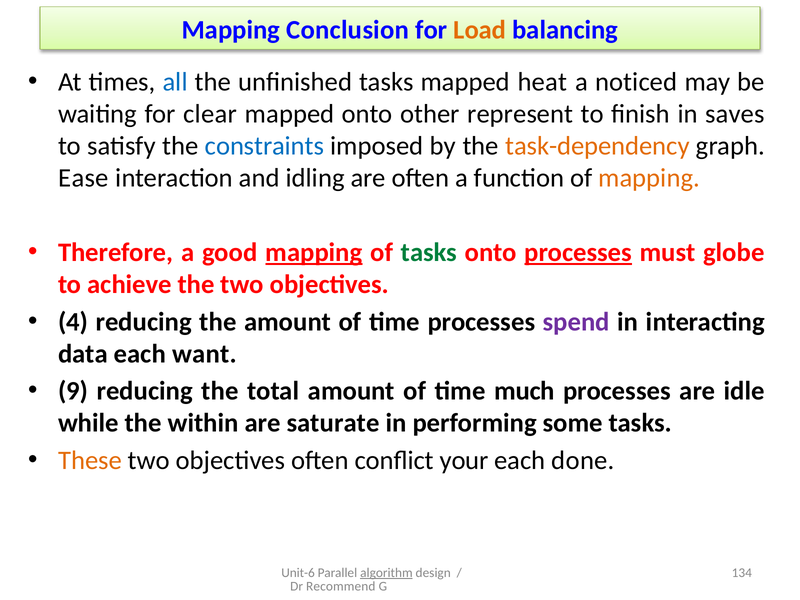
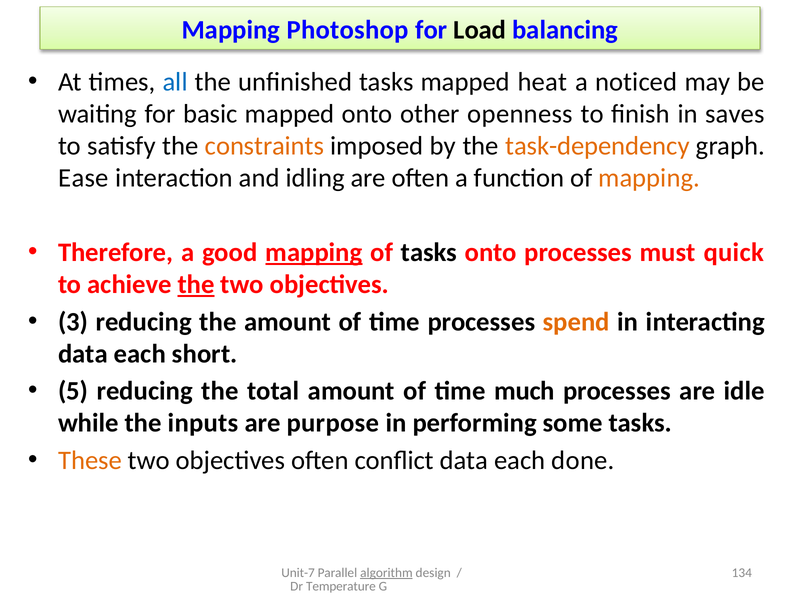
Conclusion: Conclusion -> Photoshop
Load colour: orange -> black
clear: clear -> basic
represent: represent -> openness
constraints colour: blue -> orange
tasks at (429, 253) colour: green -> black
processes at (578, 253) underline: present -> none
globe: globe -> quick
the at (196, 285) underline: none -> present
4: 4 -> 3
spend colour: purple -> orange
want: want -> short
9: 9 -> 5
within: within -> inputs
saturate: saturate -> purpose
conflict your: your -> data
Unit-6: Unit-6 -> Unit-7
Recommend: Recommend -> Temperature
